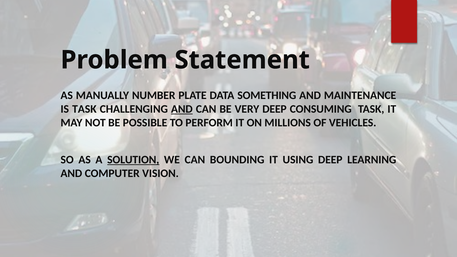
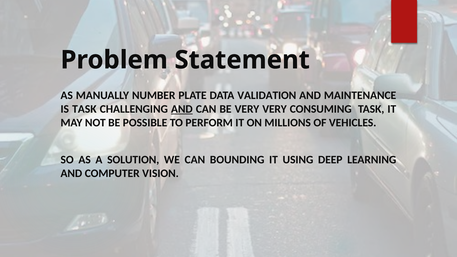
SOMETHING: SOMETHING -> VALIDATION
VERY DEEP: DEEP -> VERY
SOLUTION underline: present -> none
